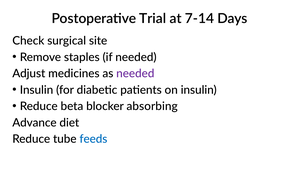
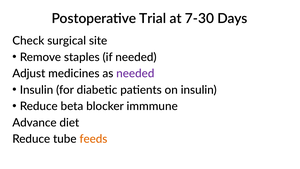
7-14: 7-14 -> 7-30
absorbing: absorbing -> immmune
feeds colour: blue -> orange
